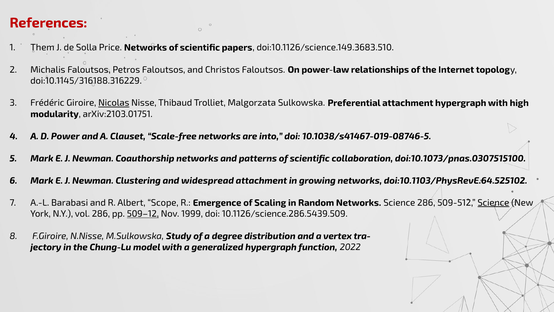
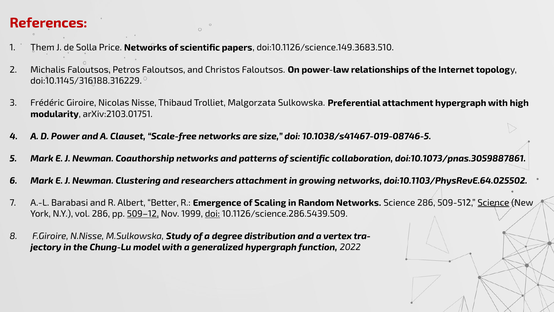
Nicolas underline: present -> none
into: into -> size
doi:10.1073/pnas.0307515100: doi:10.1073/pnas.0307515100 -> doi:10.1073/pnas.3059887861
widespread: widespread -> researchers
doi:10.1103/PhysRevE.64.525102: doi:10.1103/PhysRevE.64.525102 -> doi:10.1103/PhysRevE.64.025502
Scope: Scope -> Better
doi at (212, 214) underline: none -> present
